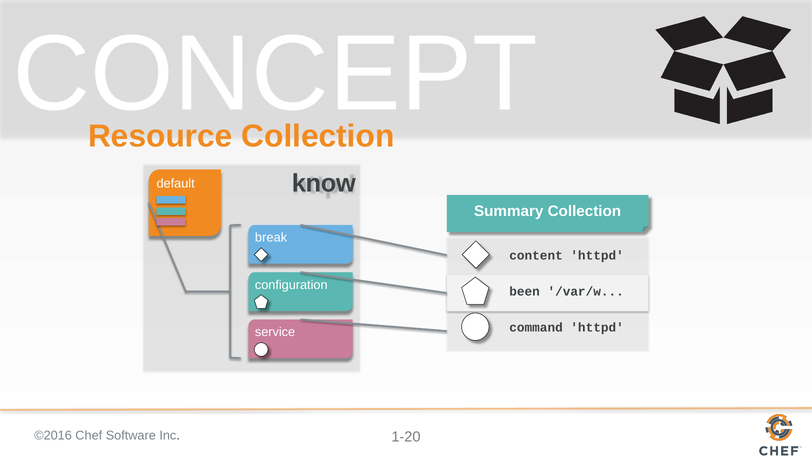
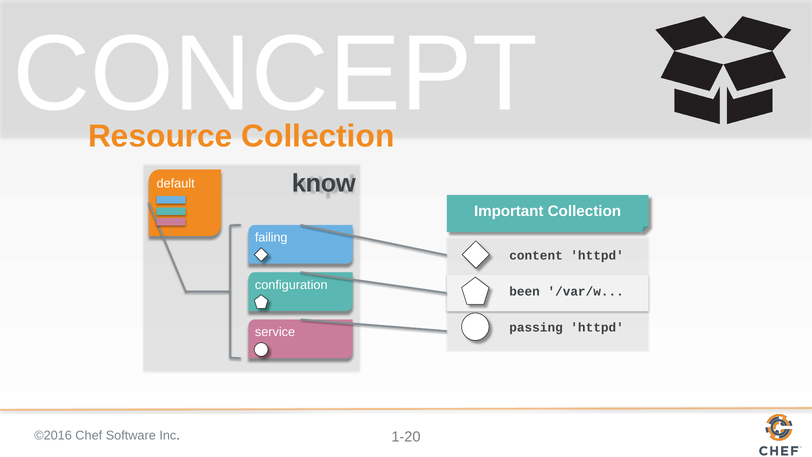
Summary: Summary -> Important
break: break -> failing
command: command -> passing
